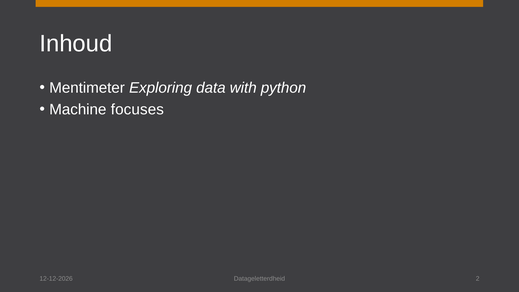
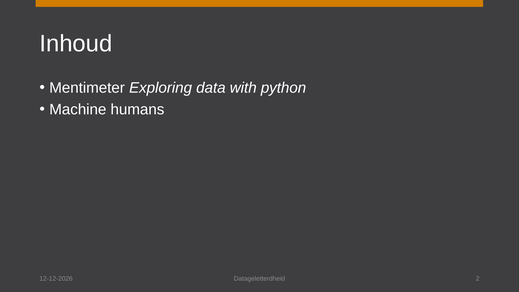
focuses: focuses -> humans
